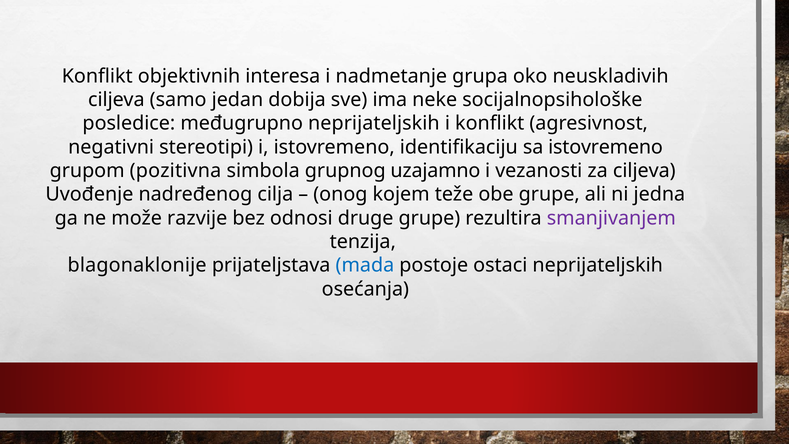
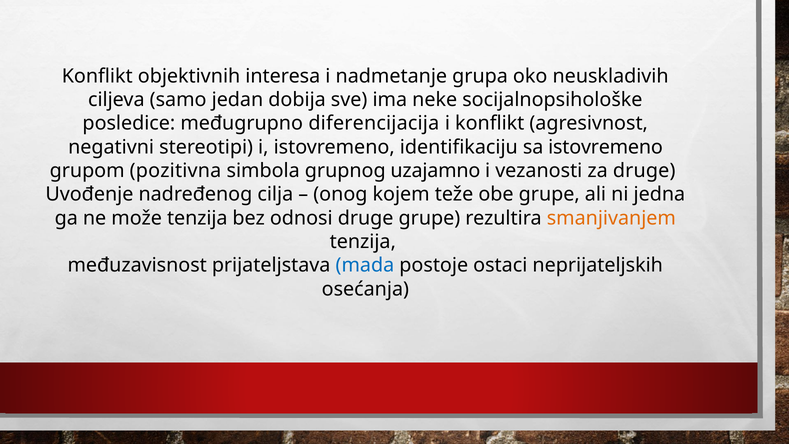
međugrupno neprijateljskih: neprijateljskih -> diferencijacija
za ciljeva: ciljeva -> druge
može razvije: razvije -> tenzija
smanjivanjem colour: purple -> orange
blagonaklonije: blagonaklonije -> međuzavisnost
